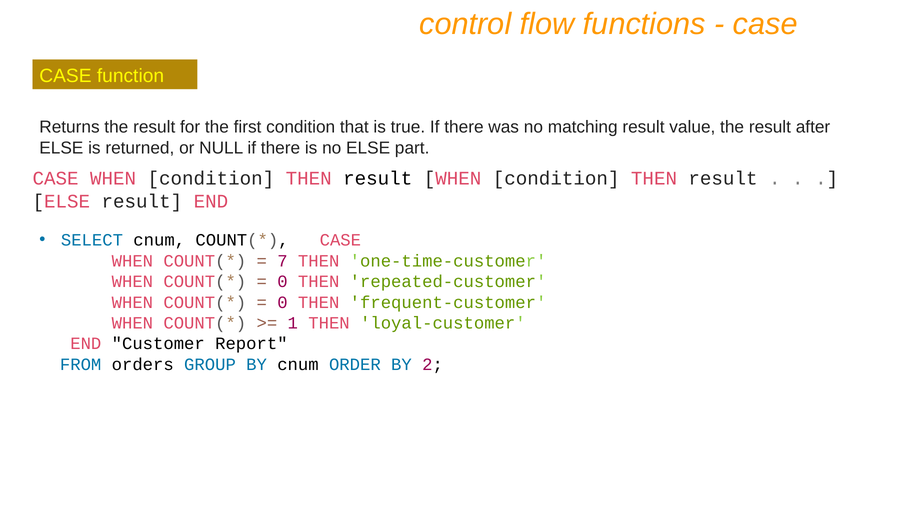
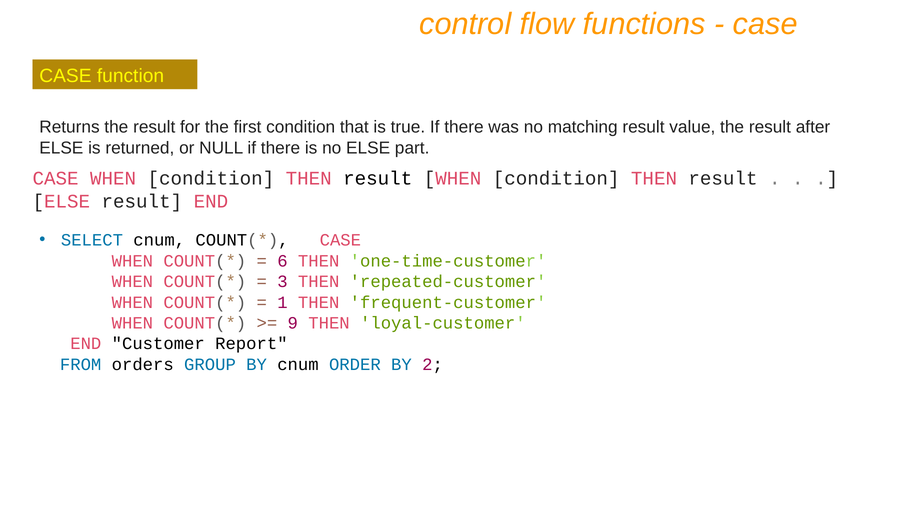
7: 7 -> 6
0 at (282, 281): 0 -> 3
0 at (282, 302): 0 -> 1
1: 1 -> 9
